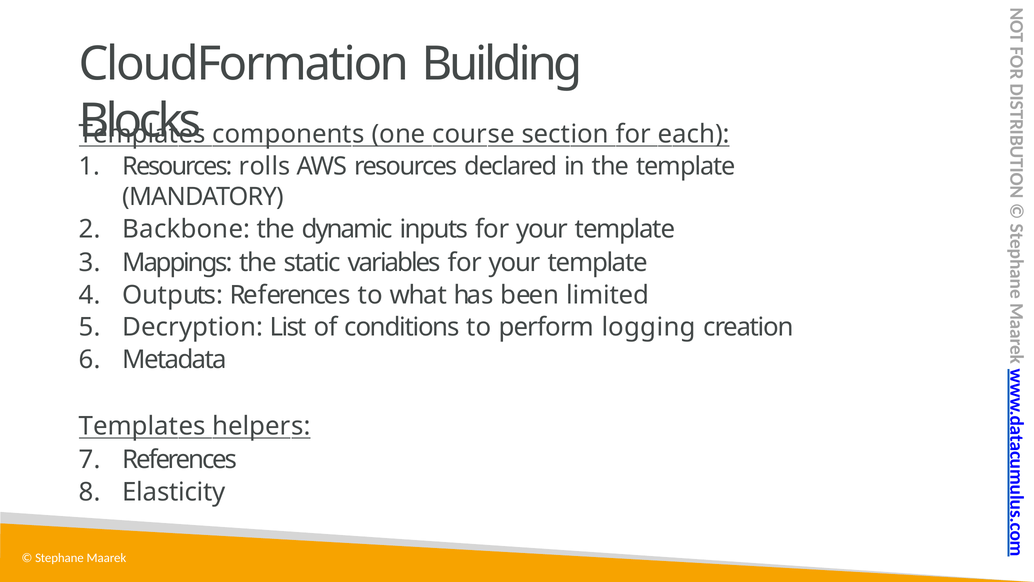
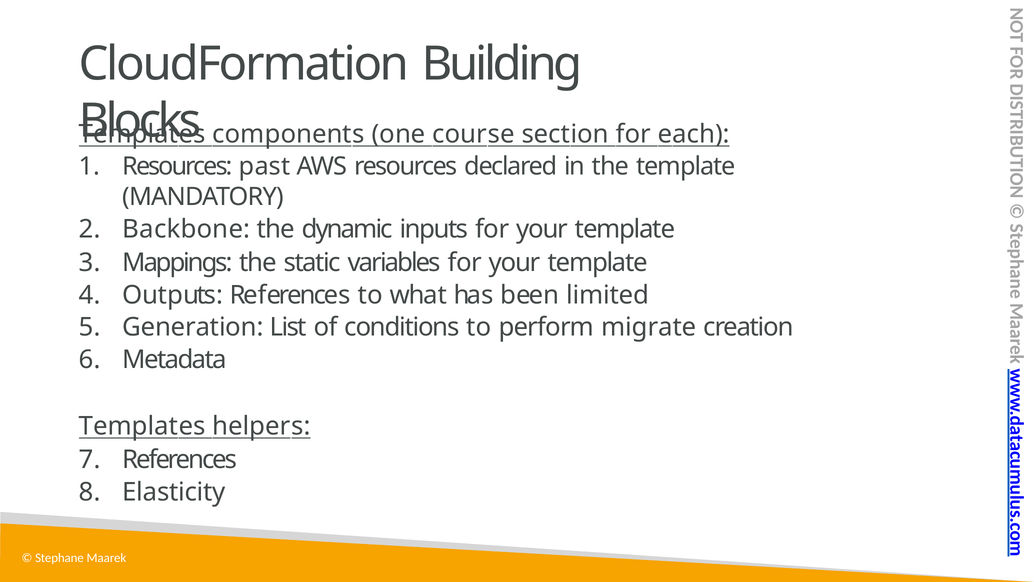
rolls: rolls -> past
Decryption: Decryption -> Generation
logging: logging -> migrate
